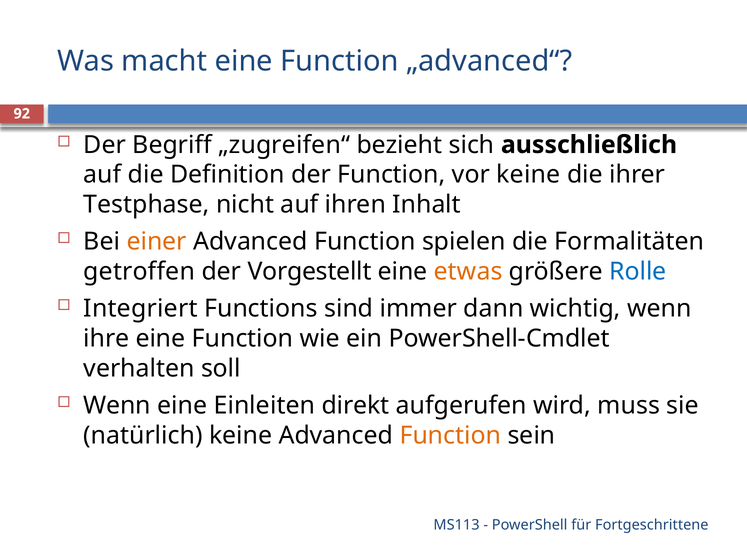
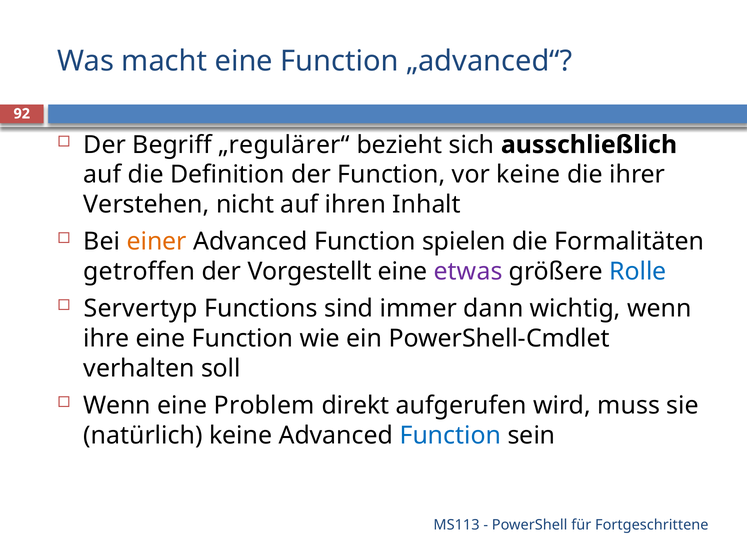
„zugreifen“: „zugreifen“ -> „regulärer“
Testphase: Testphase -> Verstehen
etwas colour: orange -> purple
Integriert: Integriert -> Servertyp
Einleiten: Einleiten -> Problem
Function at (450, 436) colour: orange -> blue
